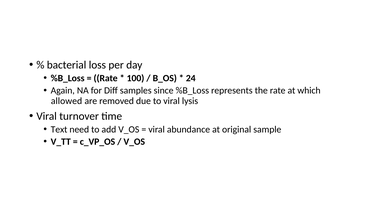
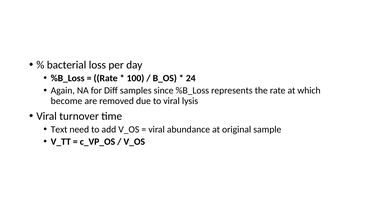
allowed: allowed -> become
